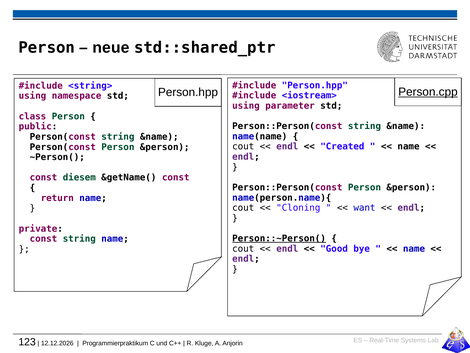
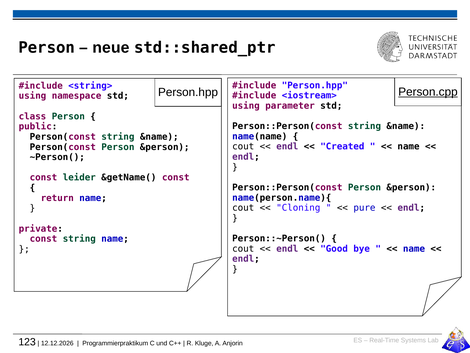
diesem: diesem -> leider
want: want -> pure
Person::~Person( underline: present -> none
